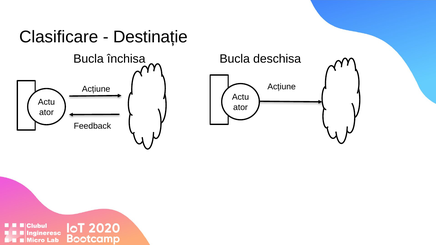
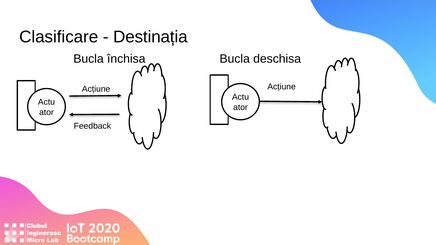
Destinație: Destinație -> Destinația
